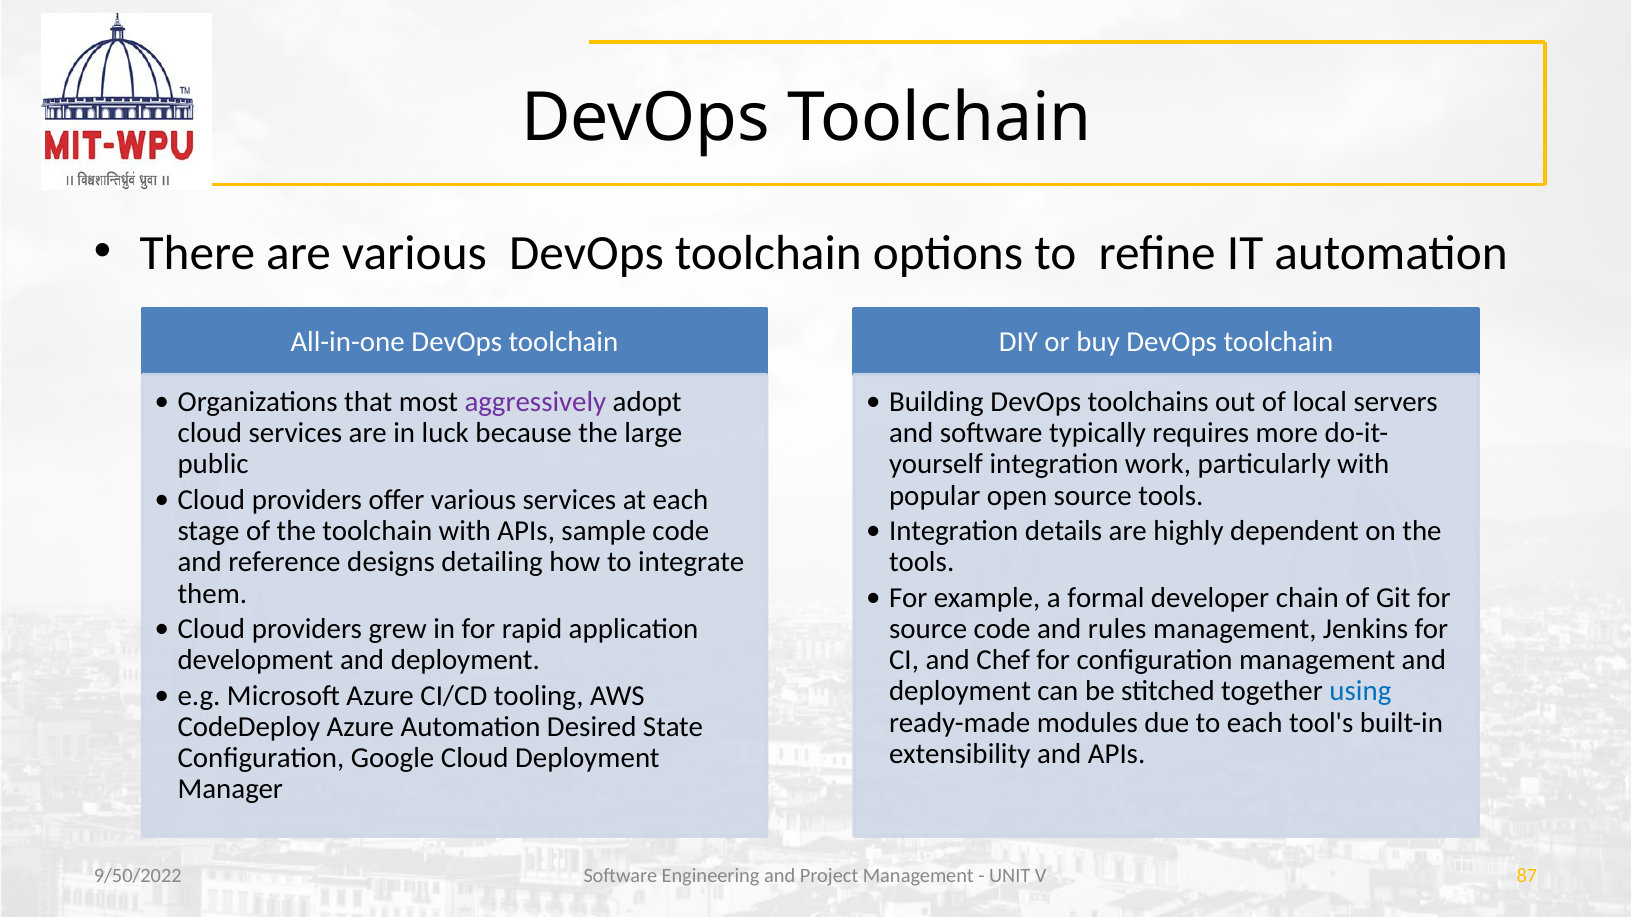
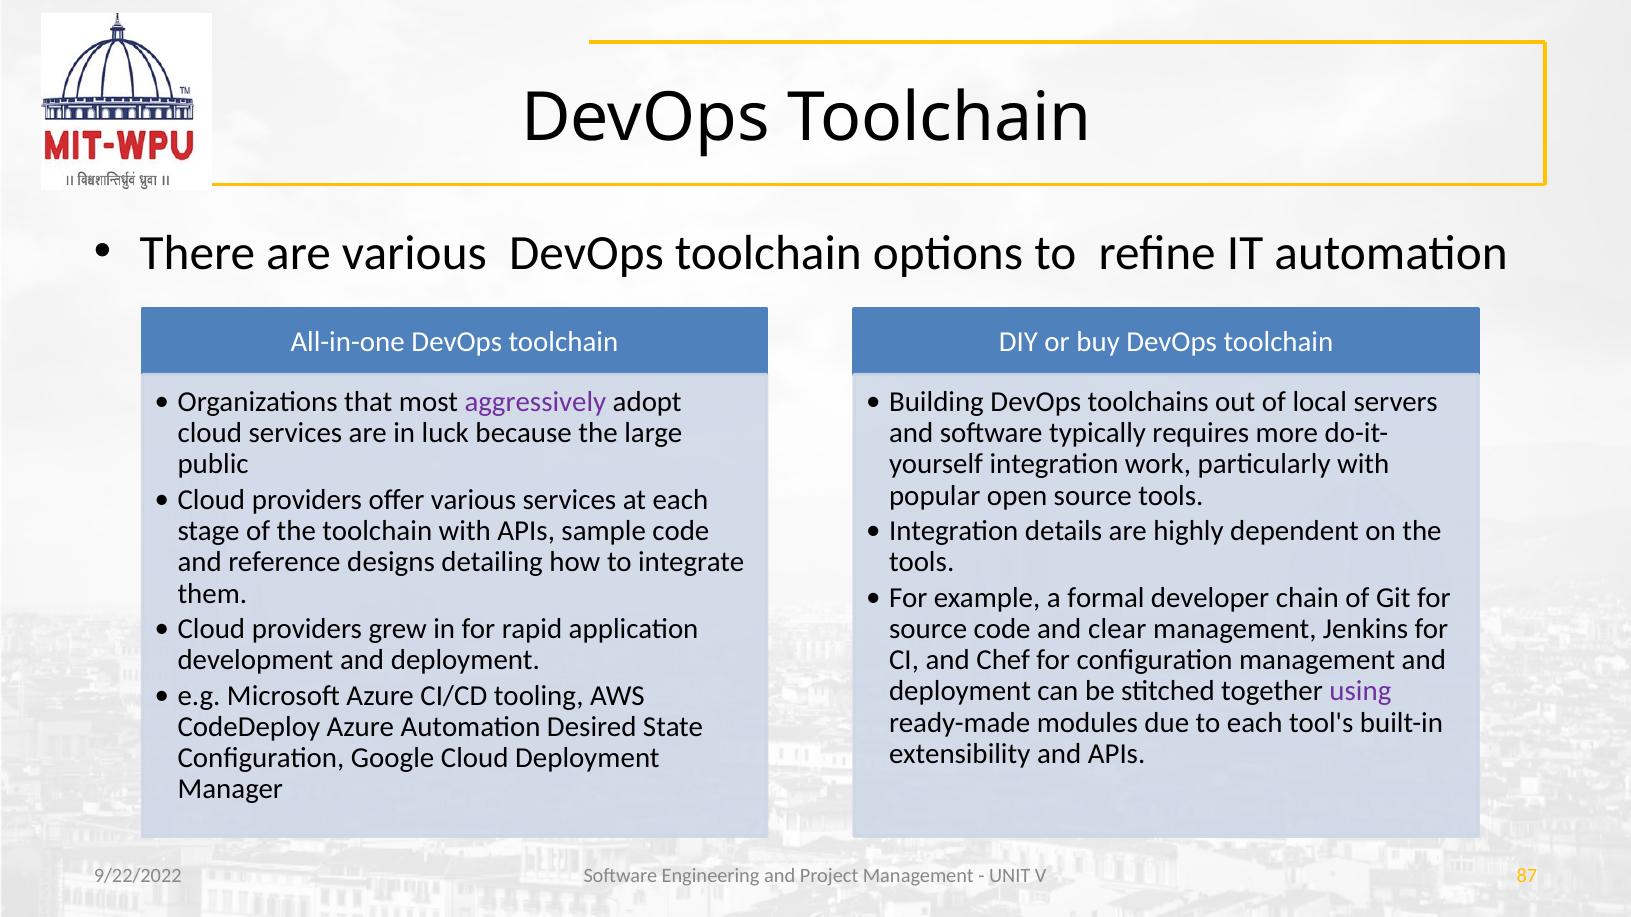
rules: rules -> clear
using colour: blue -> purple
9/50/2022: 9/50/2022 -> 9/22/2022
